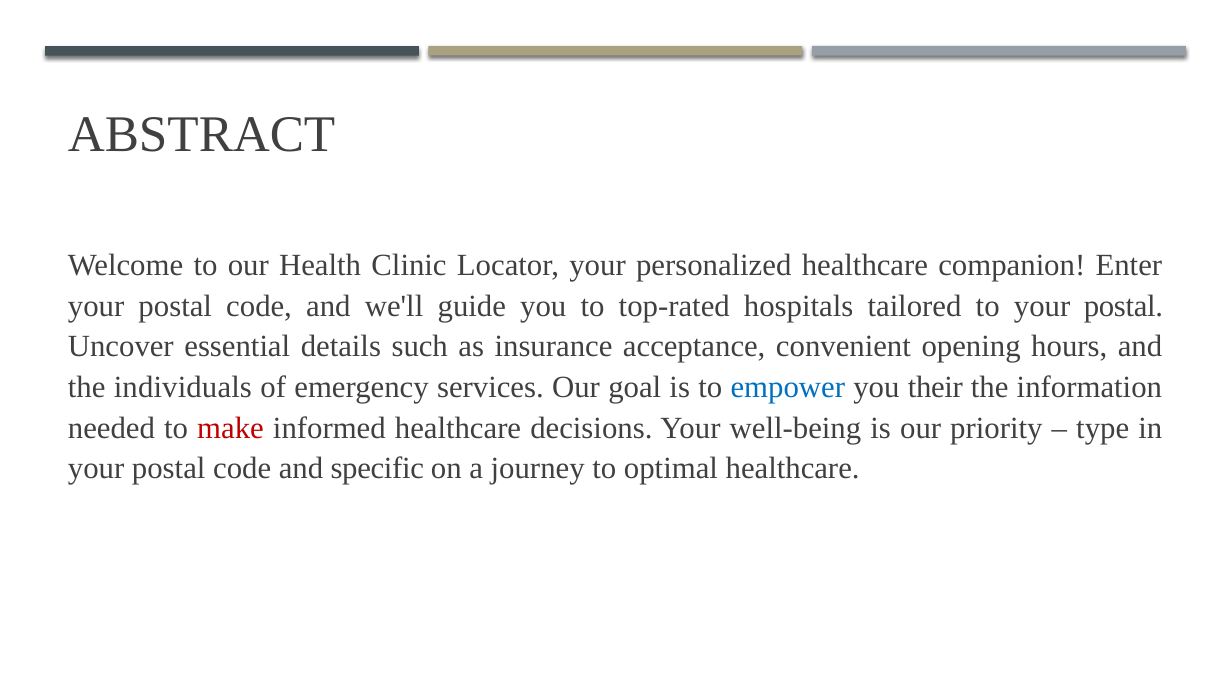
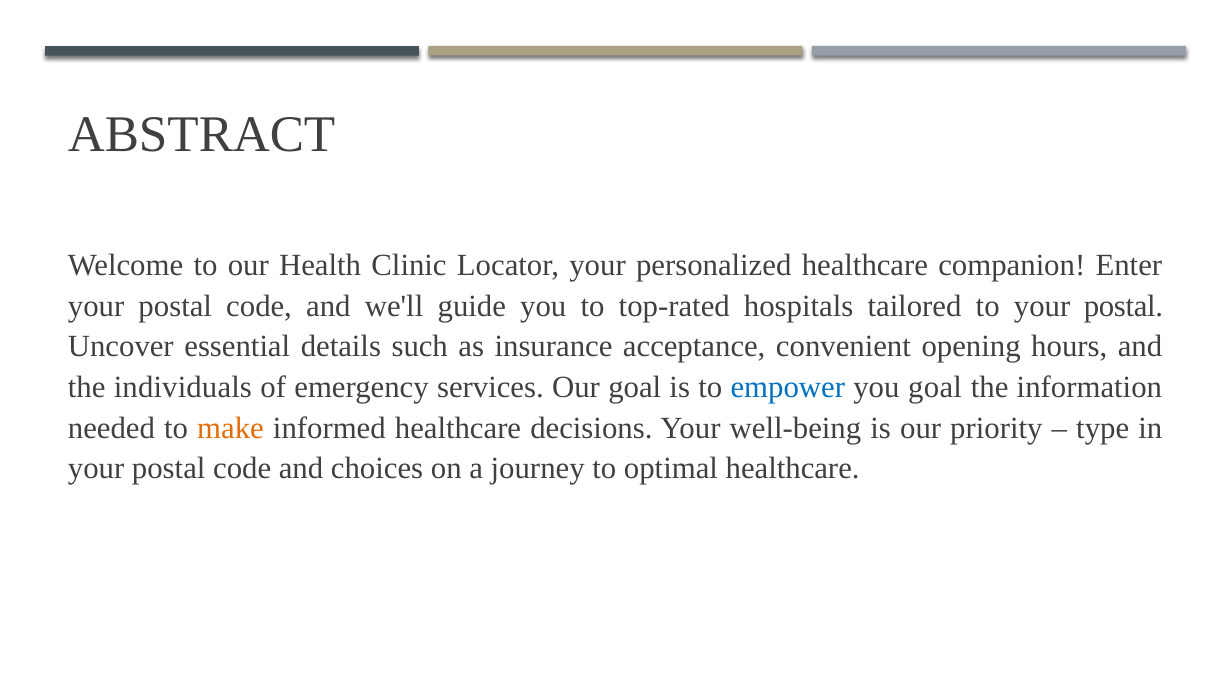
you their: their -> goal
make colour: red -> orange
specific: specific -> choices
